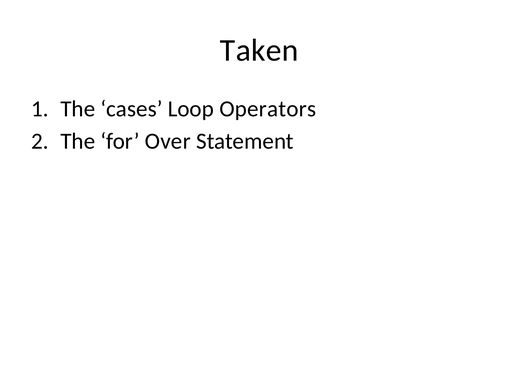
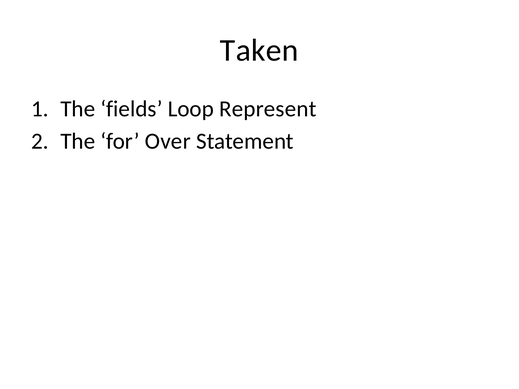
cases: cases -> fields
Operators: Operators -> Represent
